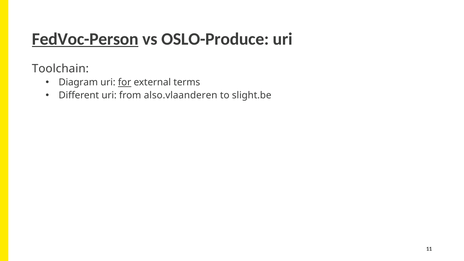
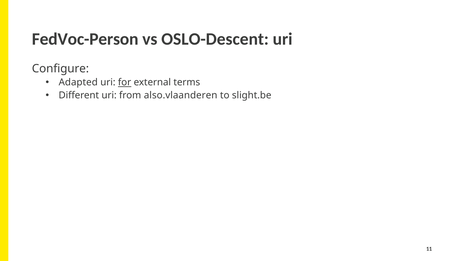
FedVoc-Person underline: present -> none
OSLO-Produce: OSLO-Produce -> OSLO-Descent
Toolchain: Toolchain -> Configure
Diagram: Diagram -> Adapted
